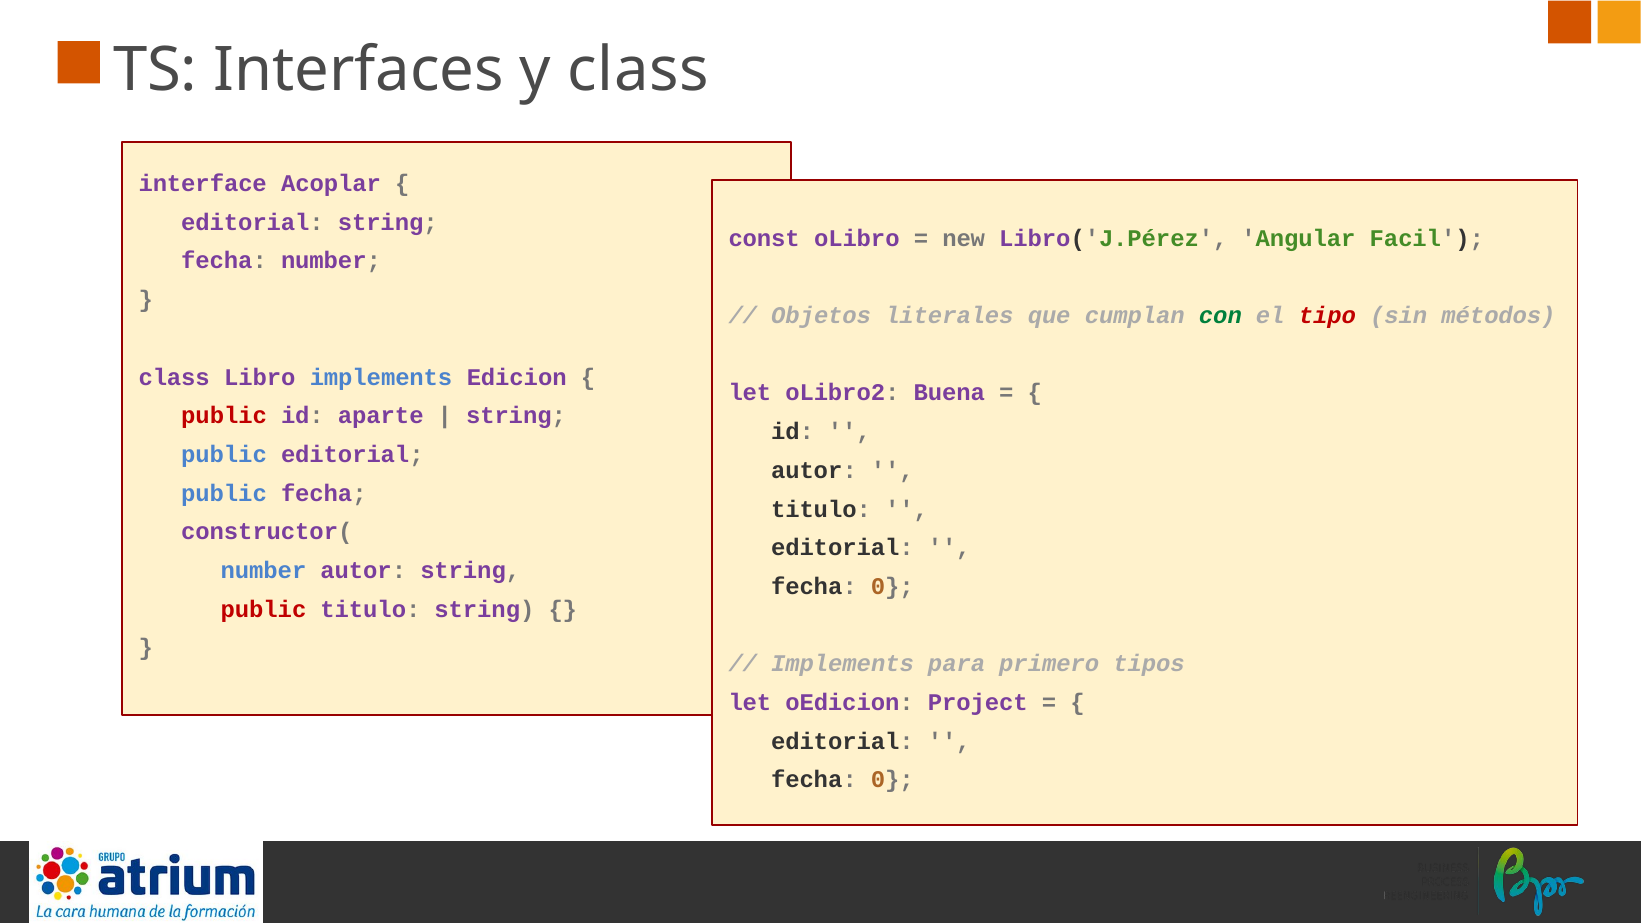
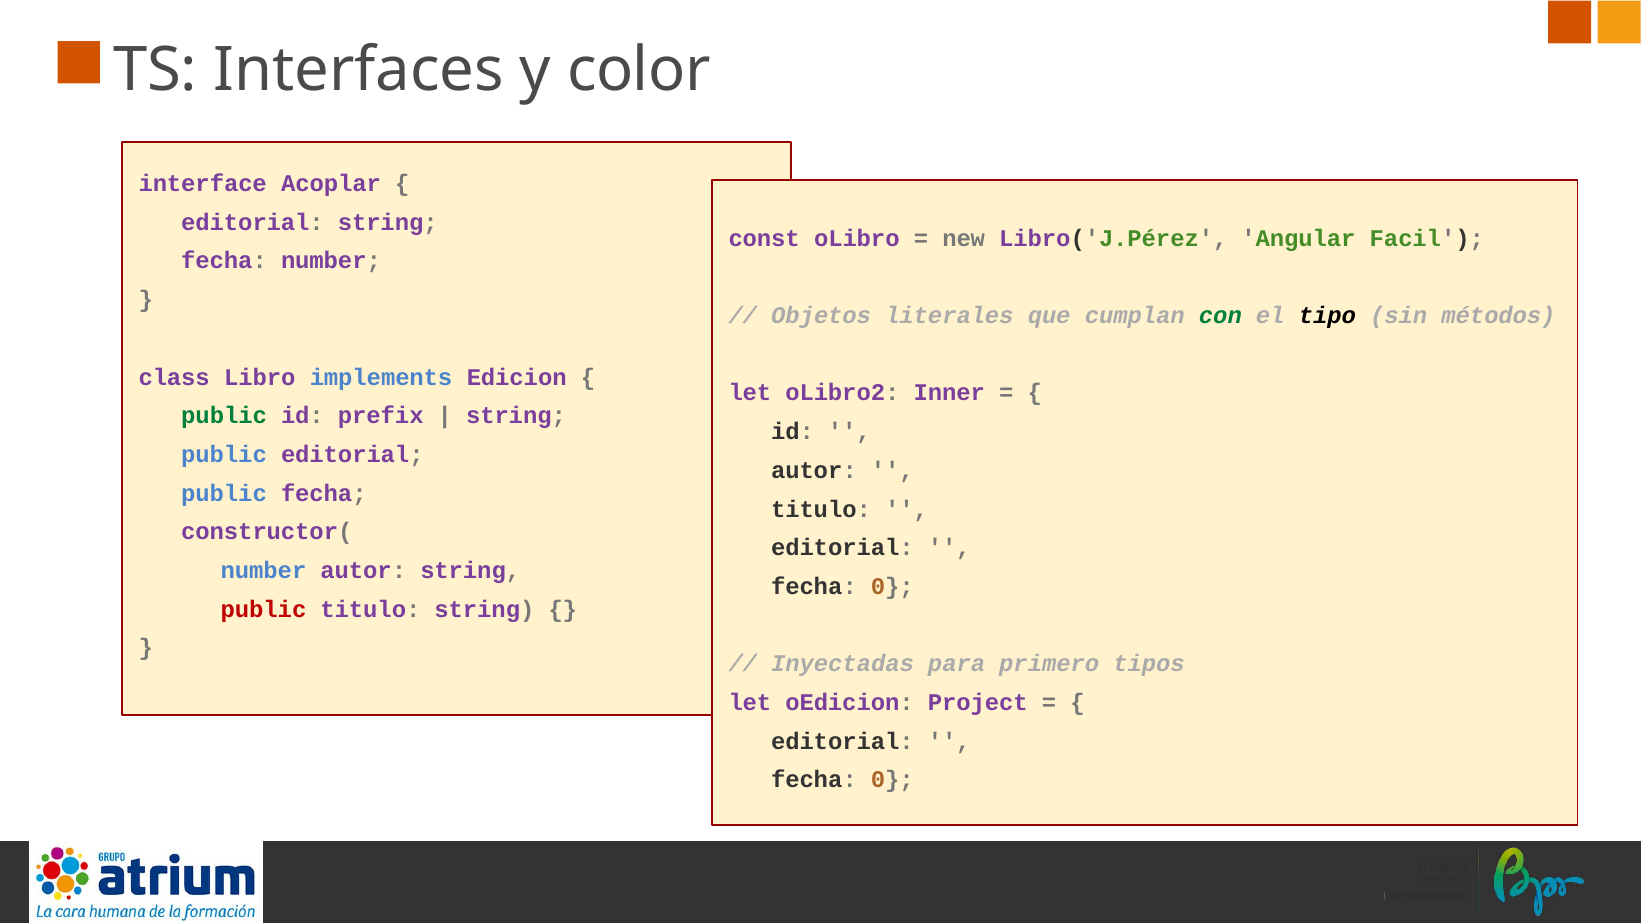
y class: class -> color
tipo colour: red -> black
Buena: Buena -> Inner
public at (224, 416) colour: red -> green
aparte: aparte -> prefix
Implements at (842, 664): Implements -> Inyectadas
